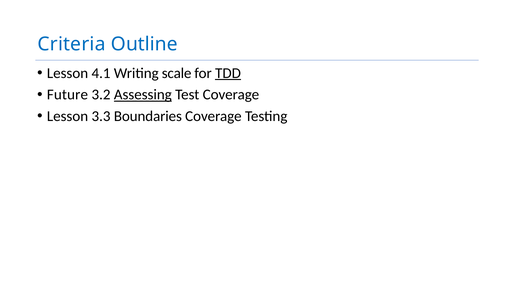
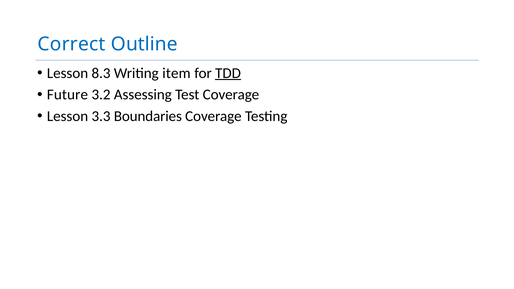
Criteria: Criteria -> Correct
4.1: 4.1 -> 8.3
scale: scale -> item
Assessing underline: present -> none
